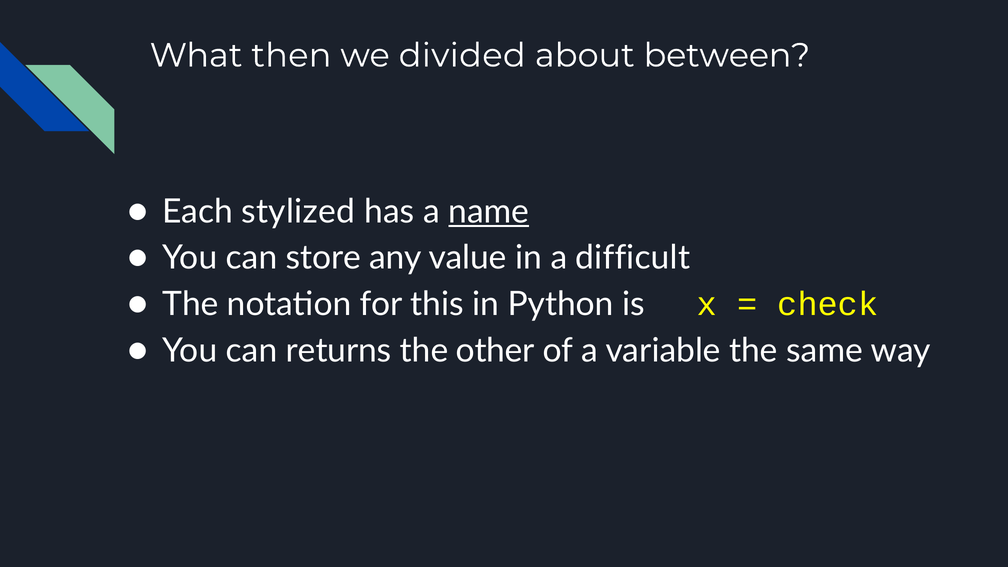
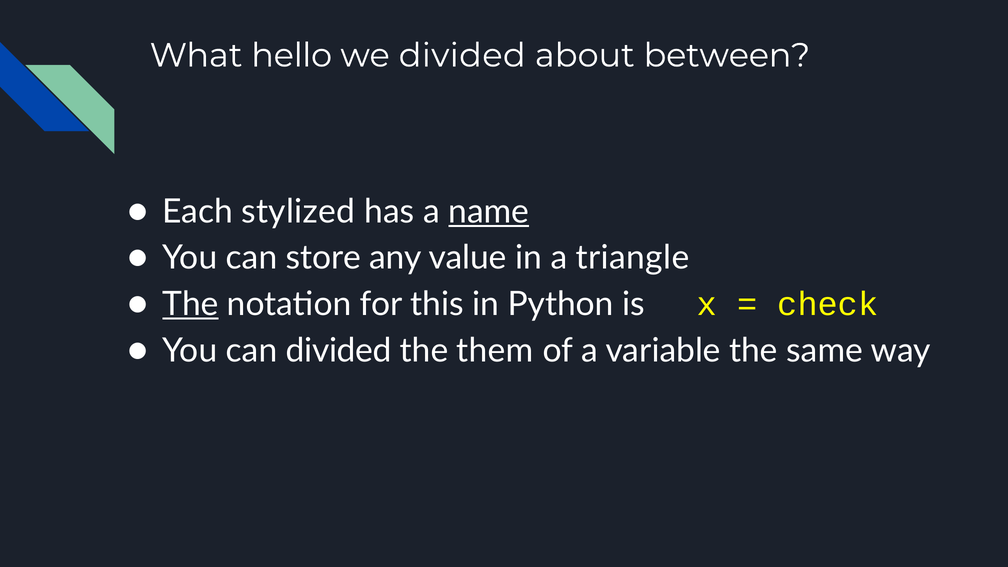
then: then -> hello
difficult: difficult -> triangle
The at (190, 304) underline: none -> present
can returns: returns -> divided
other: other -> them
